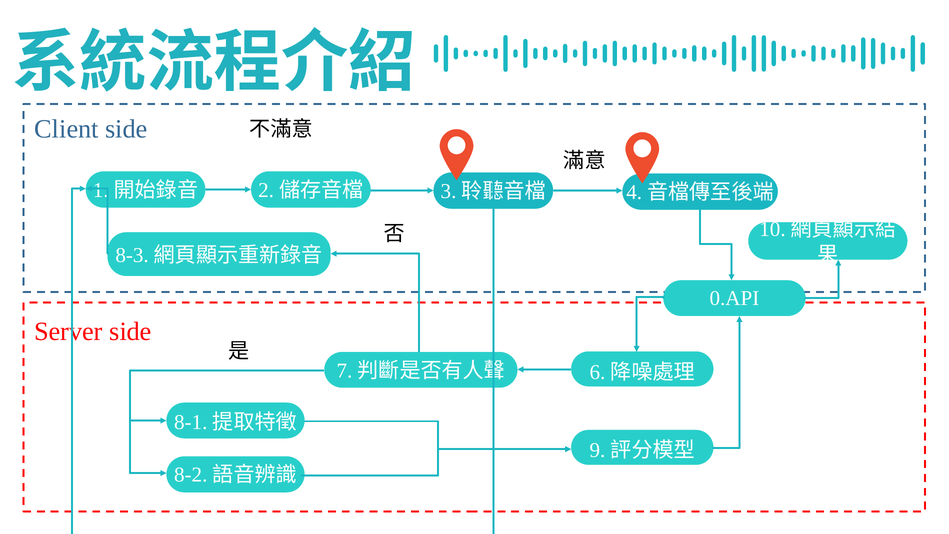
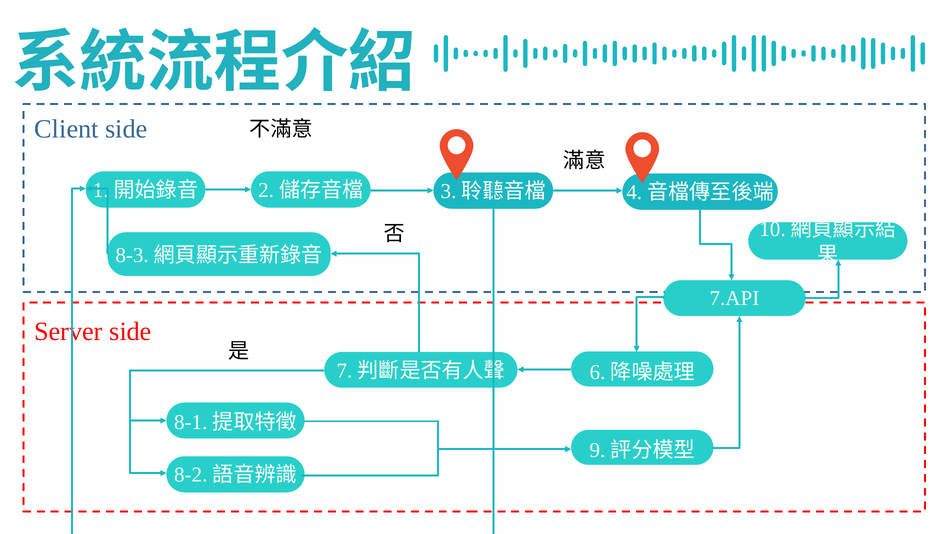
0.API: 0.API -> 7.API
